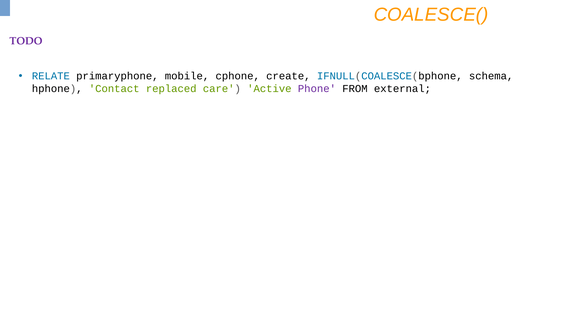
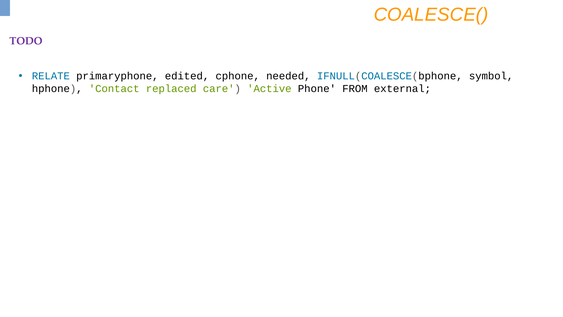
mobile: mobile -> edited
create: create -> needed
schema: schema -> symbol
Phone colour: purple -> black
